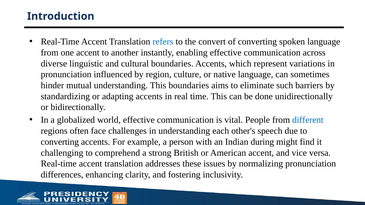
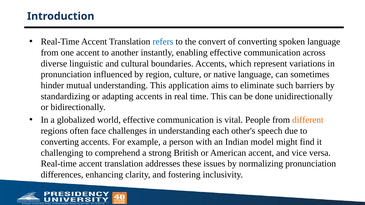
This boundaries: boundaries -> application
different colour: blue -> orange
during: during -> model
